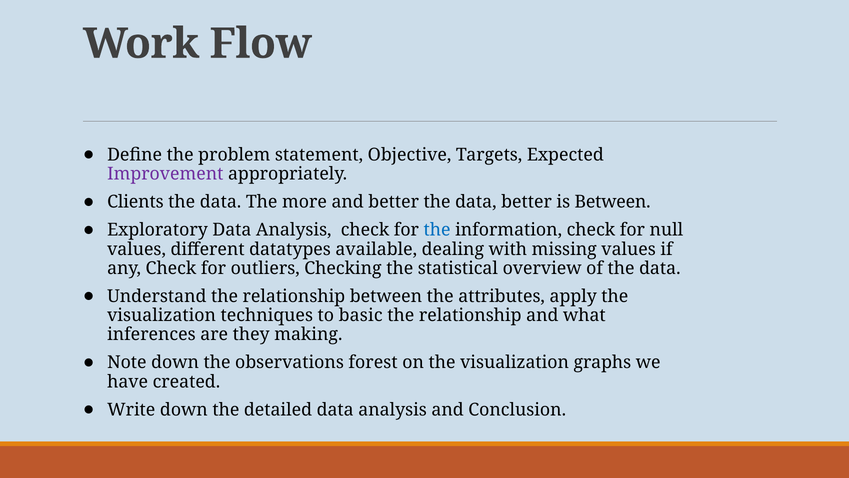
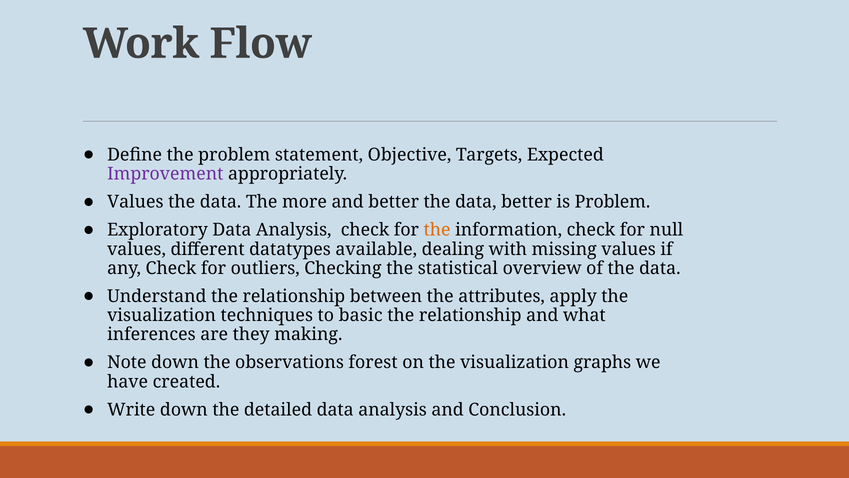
Clients at (135, 202): Clients -> Values
is Between: Between -> Problem
the at (437, 230) colour: blue -> orange
